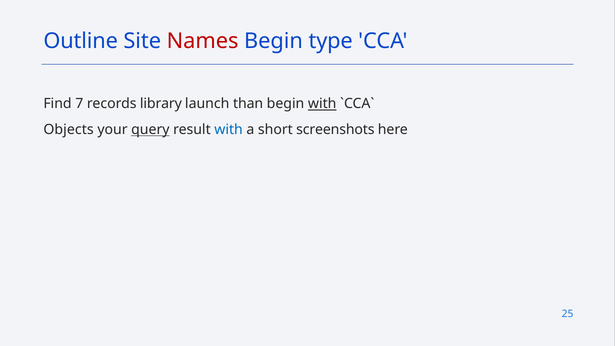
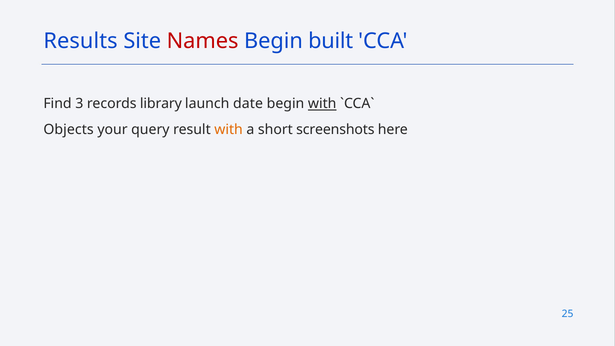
Outline: Outline -> Results
type: type -> built
7: 7 -> 3
than: than -> date
query underline: present -> none
with at (229, 130) colour: blue -> orange
